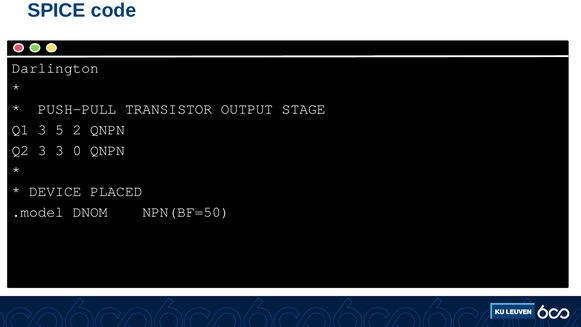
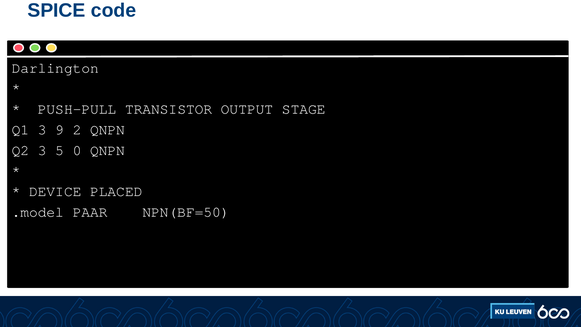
5: 5 -> 9
3 3: 3 -> 5
DNOM: DNOM -> PAAR
